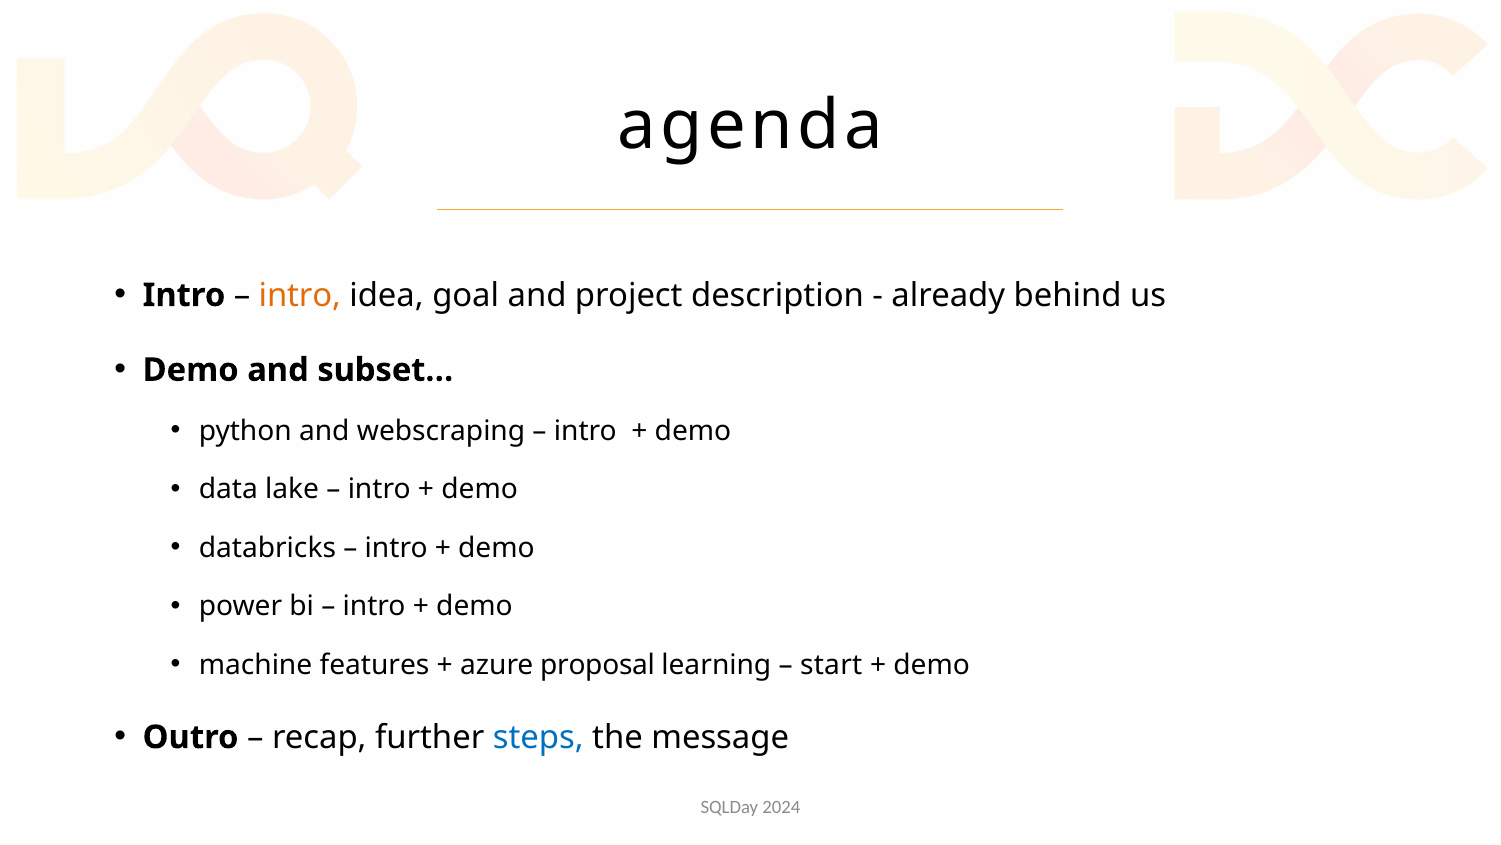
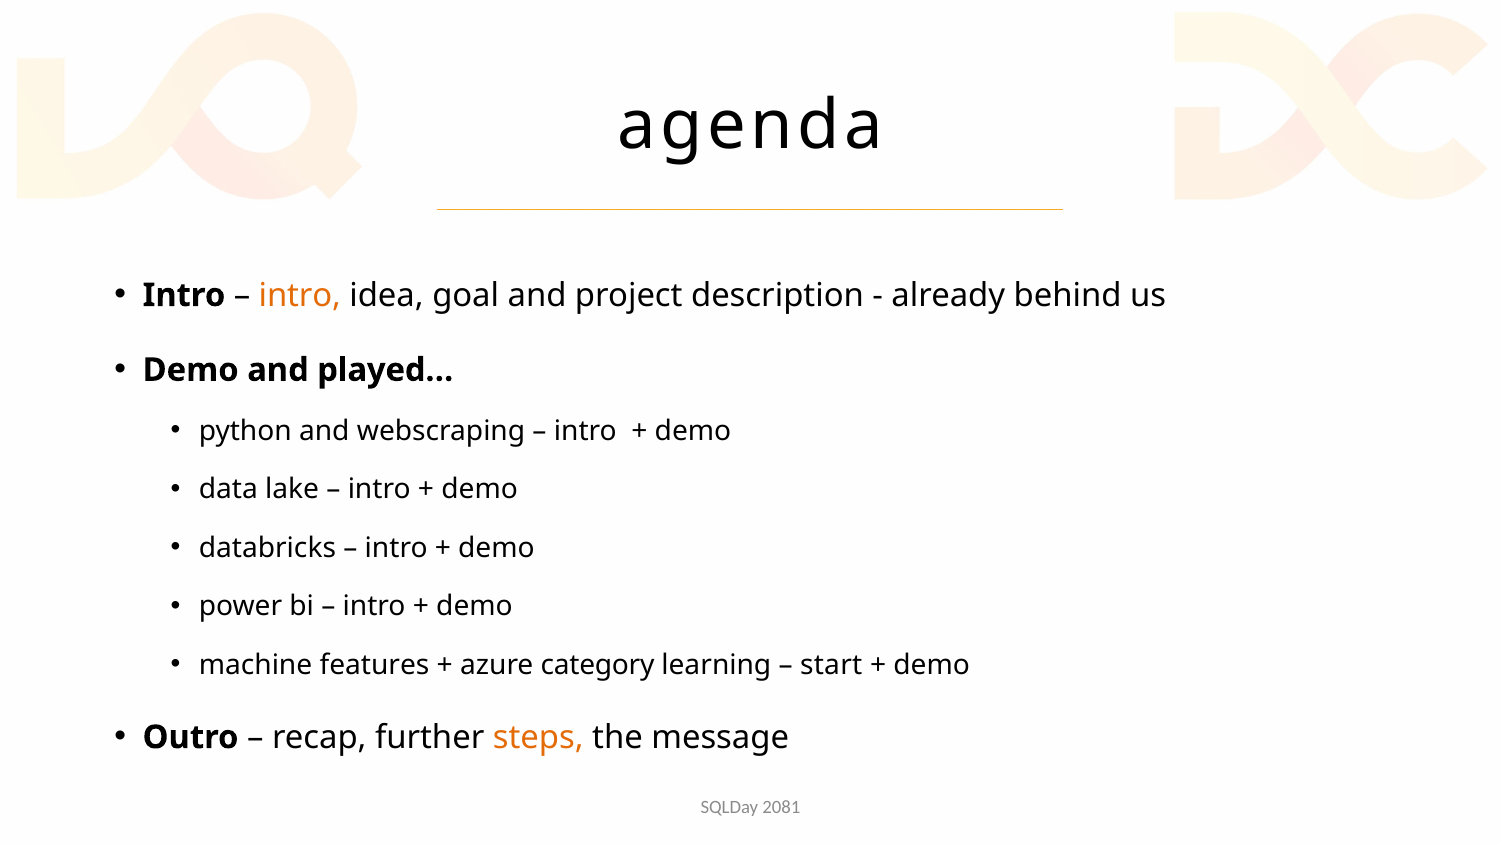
subset…: subset… -> played…
proposal: proposal -> category
steps colour: blue -> orange
2024: 2024 -> 2081
